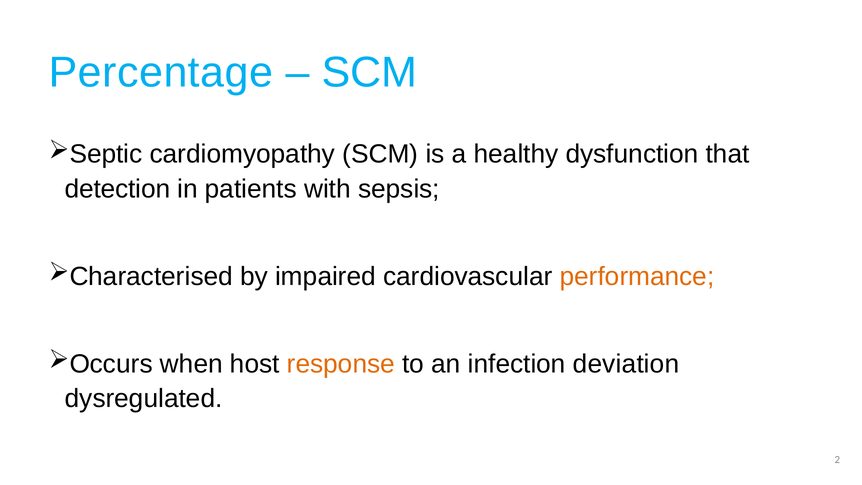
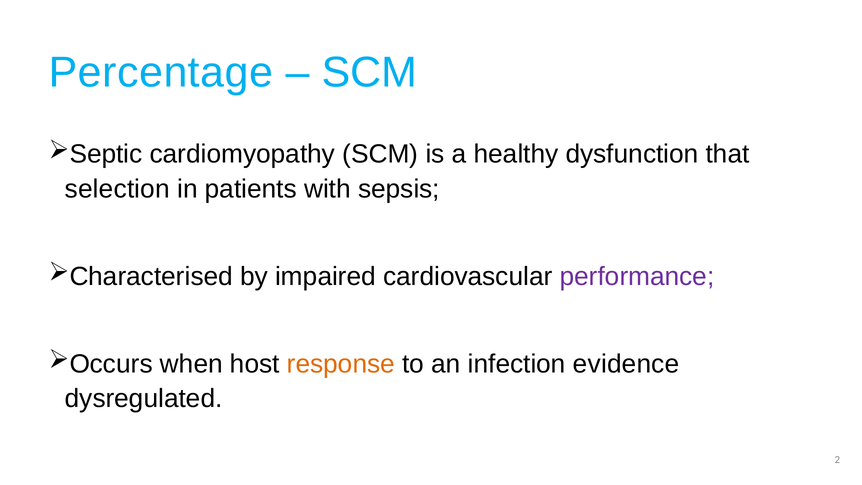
detection: detection -> selection
performance colour: orange -> purple
deviation: deviation -> evidence
